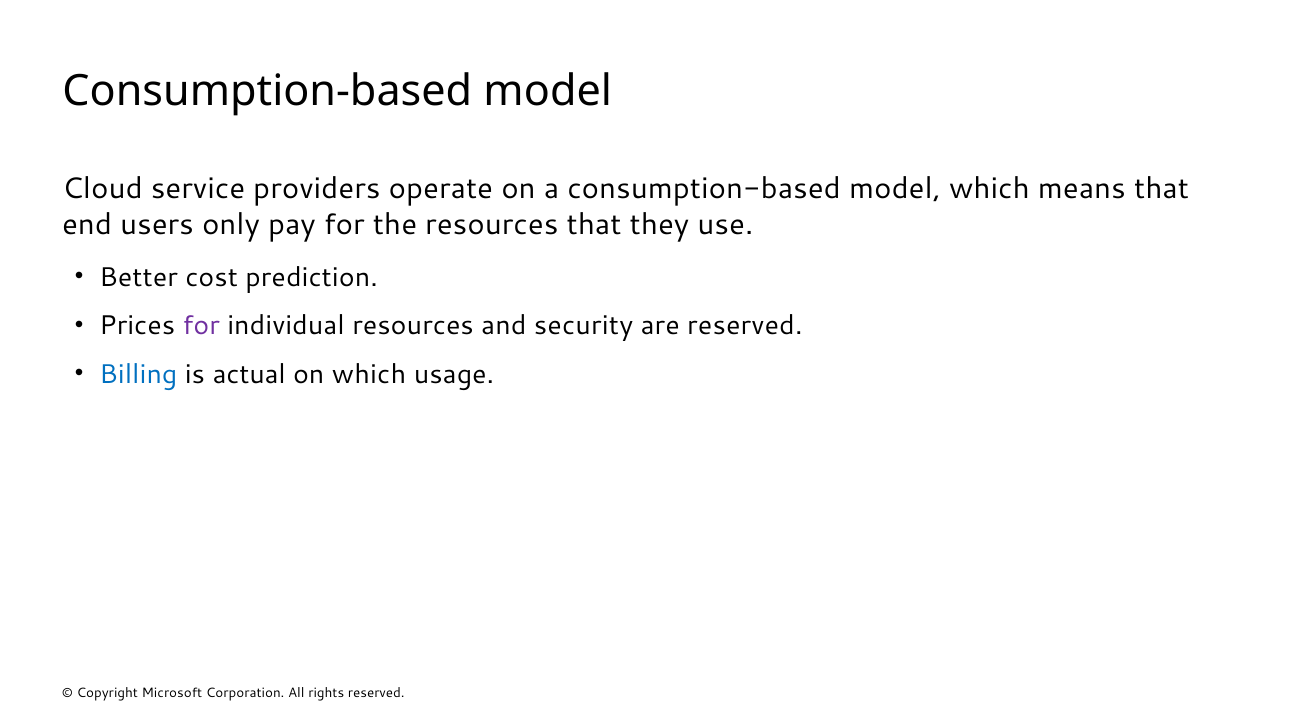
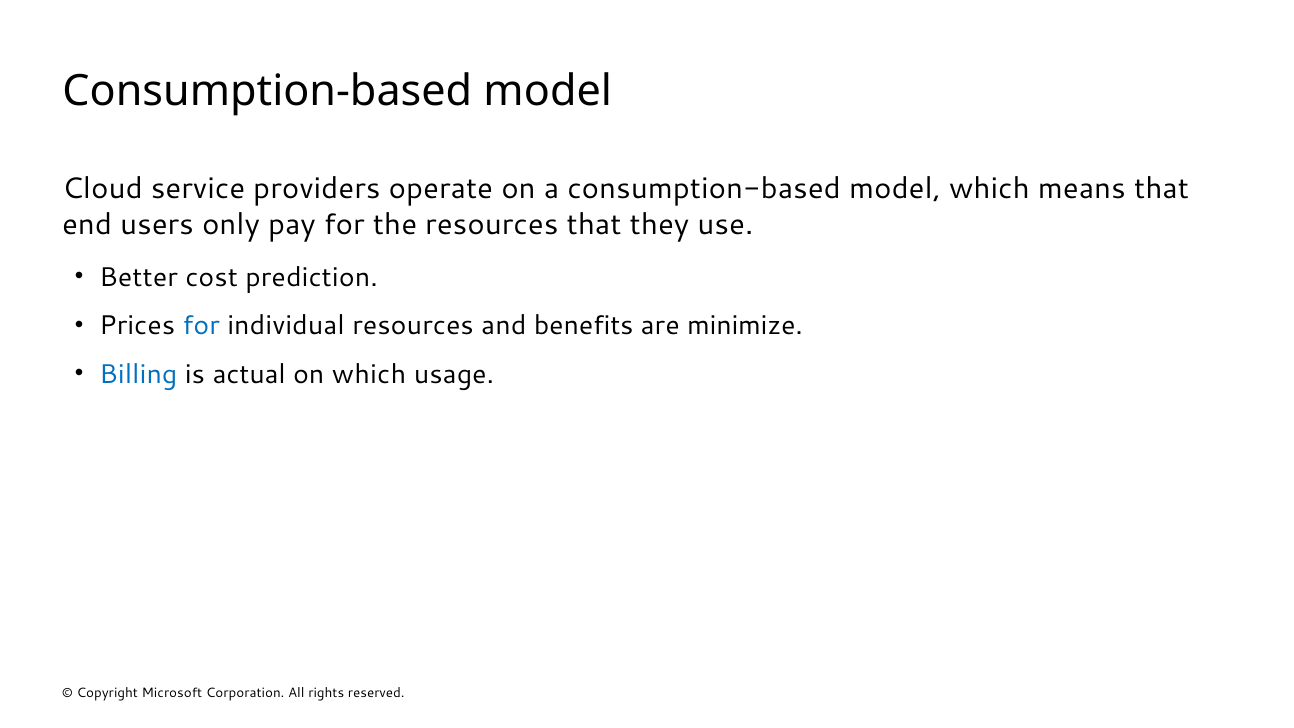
for at (201, 326) colour: purple -> blue
security: security -> benefits
are reserved: reserved -> minimize
